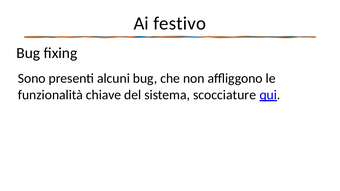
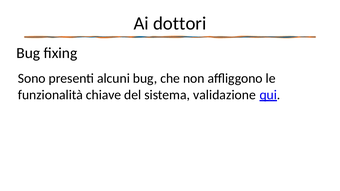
festivo: festivo -> dottori
scocciature: scocciature -> validazione
